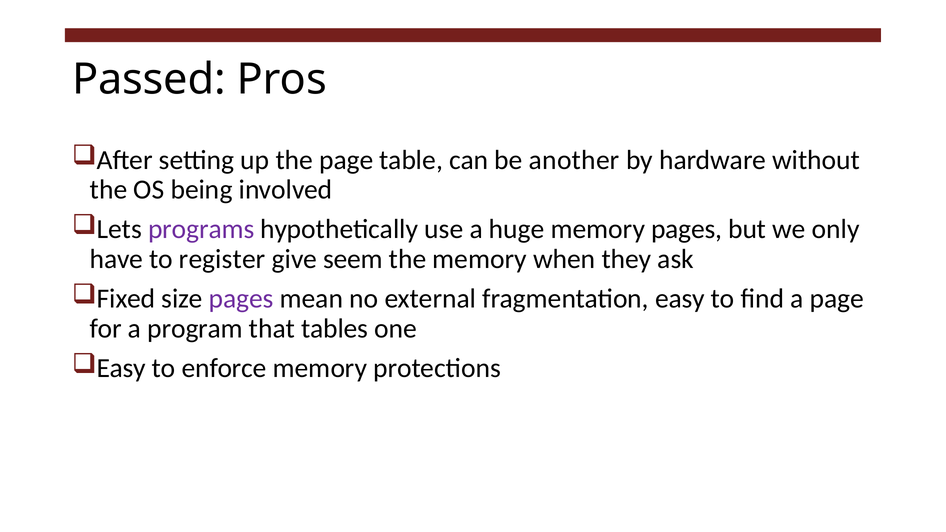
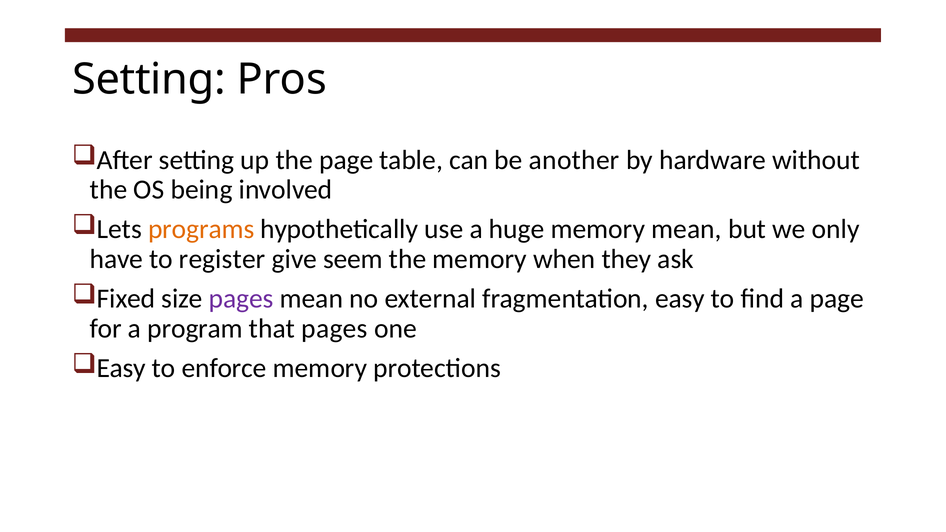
Passed at (149, 79): Passed -> Setting
programs colour: purple -> orange
memory pages: pages -> mean
that tables: tables -> pages
